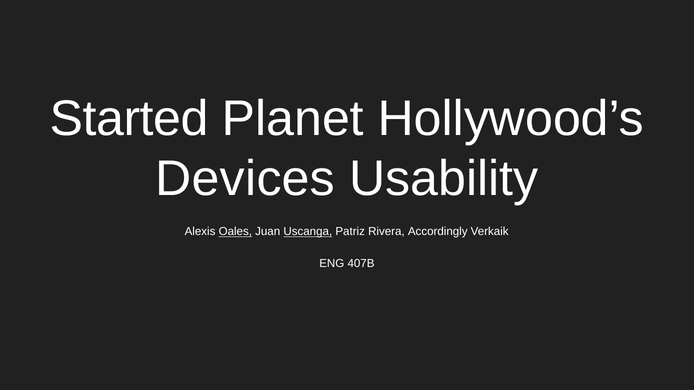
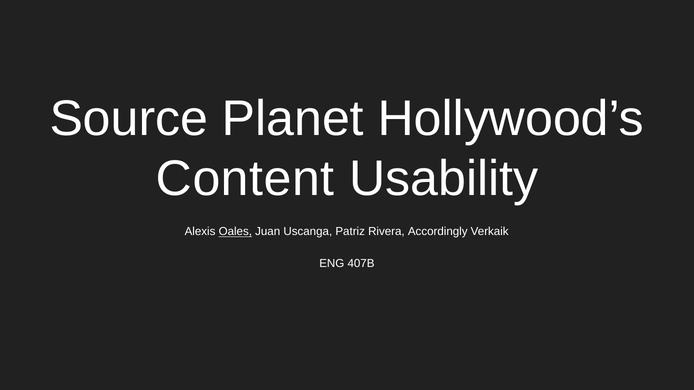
Started: Started -> Source
Devices: Devices -> Content
Uscanga underline: present -> none
